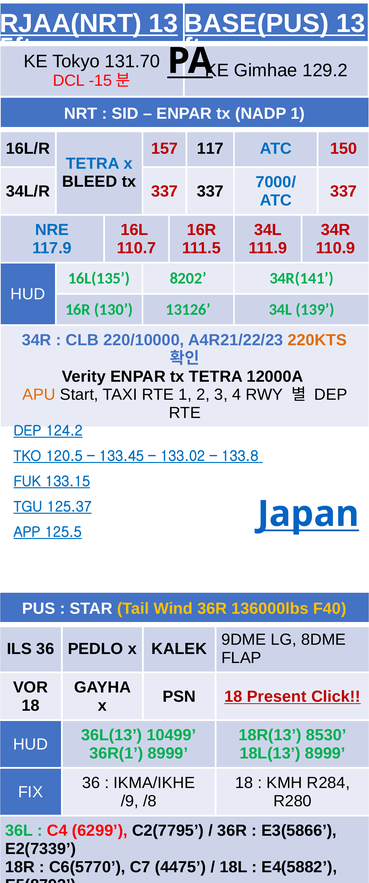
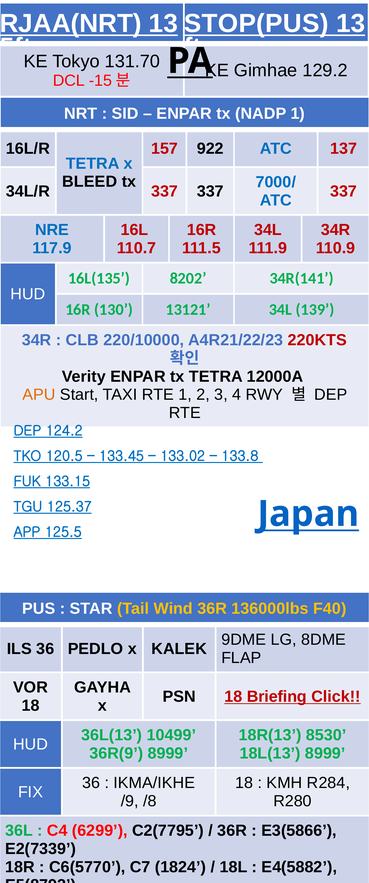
BASE(PUS: BASE(PUS -> STOP(PUS
117: 117 -> 922
150: 150 -> 137
13126: 13126 -> 13121
220KTS colour: orange -> red
Present: Present -> Briefing
36R(1: 36R(1 -> 36R(9
4475: 4475 -> 1824
